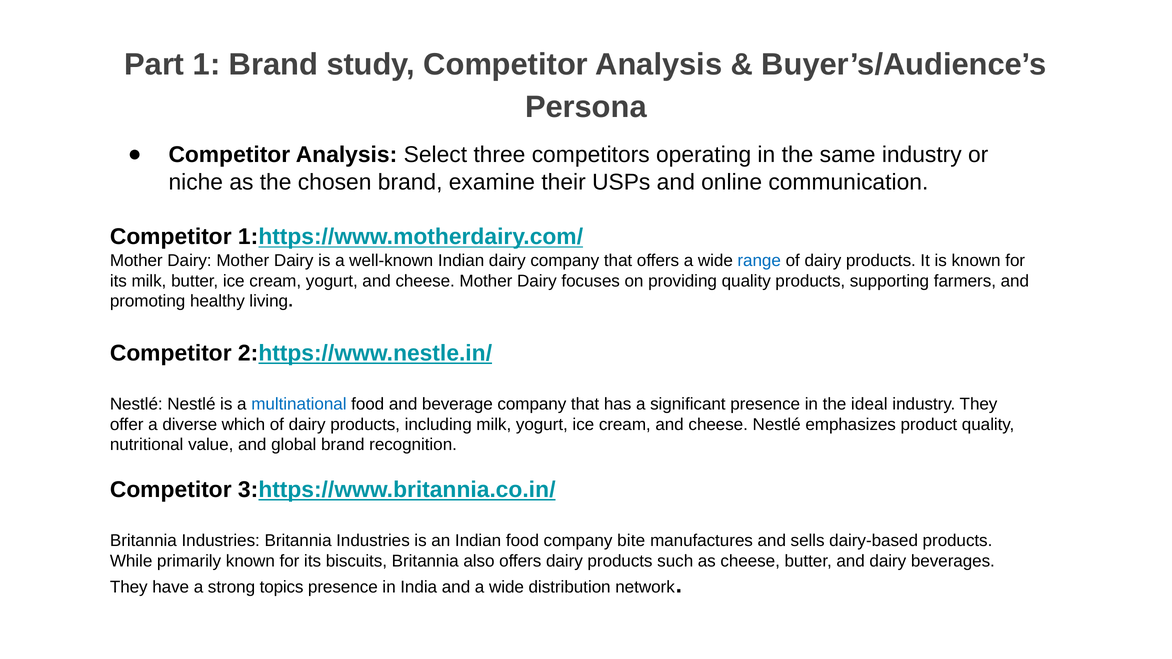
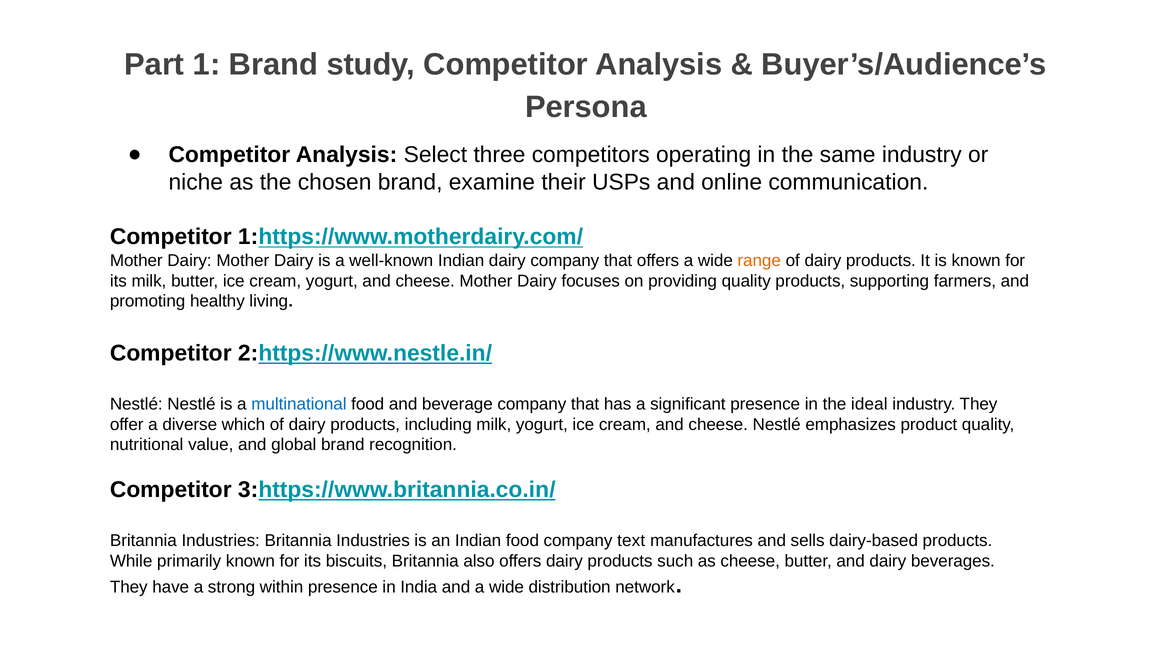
range colour: blue -> orange
bite: bite -> text
topics: topics -> within
